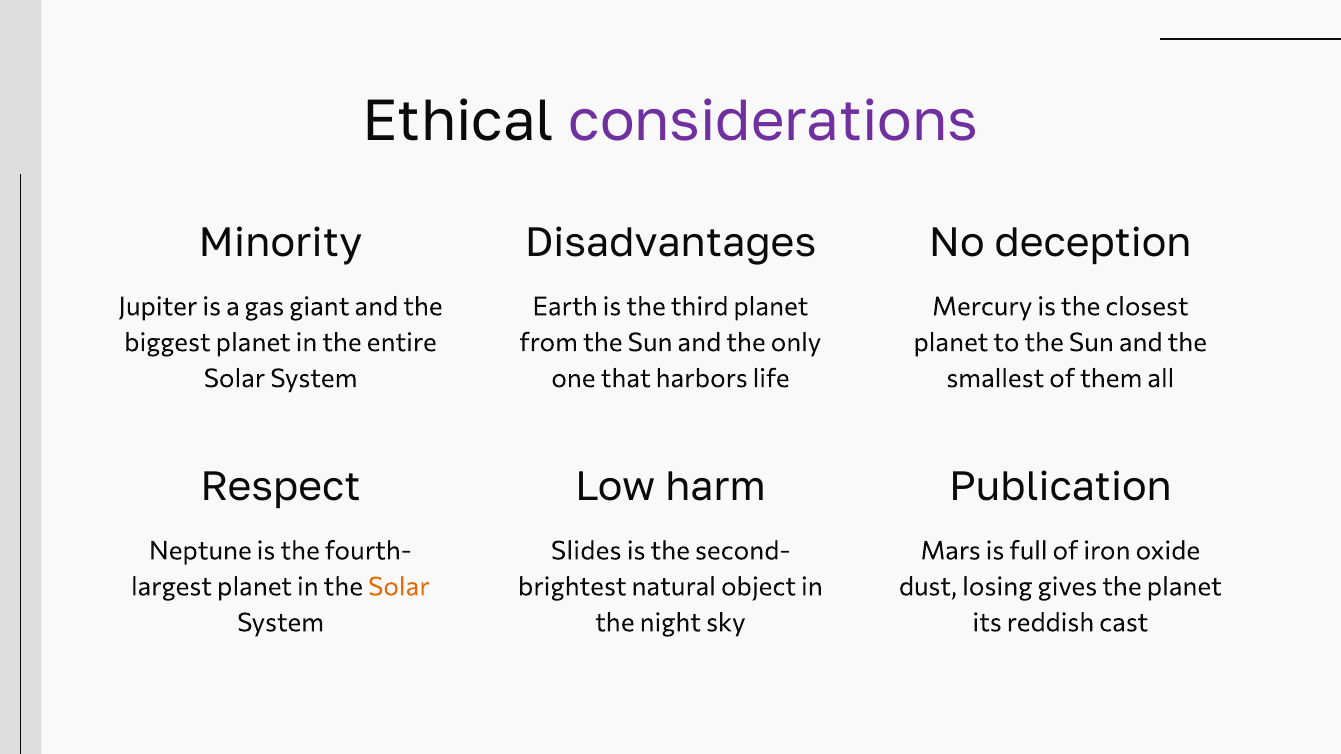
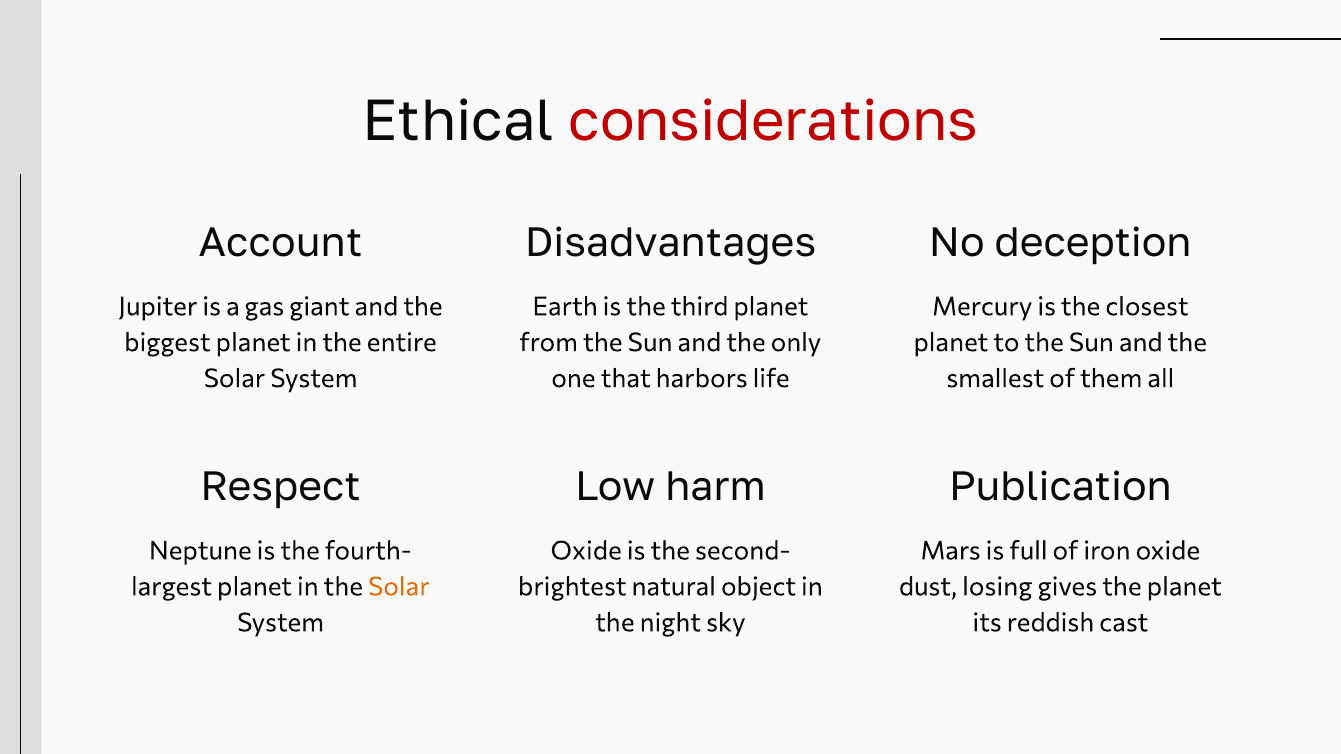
considerations colour: purple -> red
Minority: Minority -> Account
Slides at (586, 551): Slides -> Oxide
